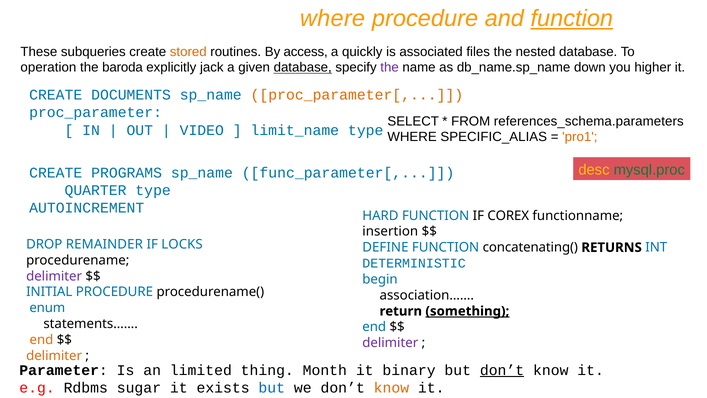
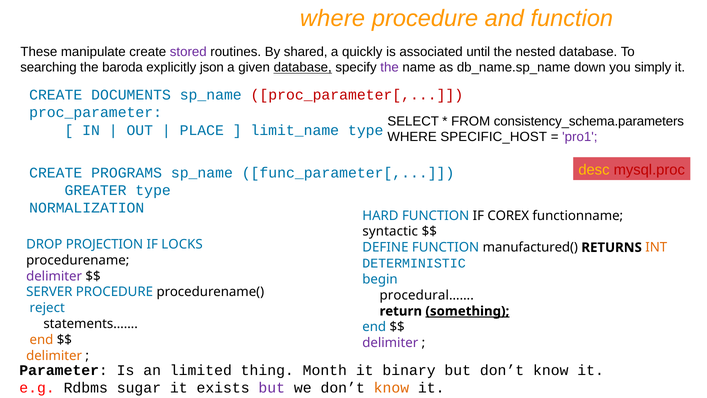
function at (572, 18) underline: present -> none
subqueries: subqueries -> manipulate
stored colour: orange -> purple
access: access -> shared
files: files -> until
operation: operation -> searching
jack: jack -> json
higher: higher -> simply
proc_parameter[ colour: orange -> red
references_schema.parameters: references_schema.parameters -> consistency_schema.parameters
VIDEO: VIDEO -> PLACE
SPECIFIC_ALIAS: SPECIFIC_ALIAS -> SPECIFIC_HOST
pro1 colour: orange -> purple
mysql.proc colour: green -> red
QUARTER: QUARTER -> GREATER
AUTOINCREMENT: AUTOINCREMENT -> NORMALIZATION
insertion: insertion -> syntactic
REMAINDER: REMAINDER -> PROJECTION
concatenating(: concatenating( -> manufactured(
INT colour: blue -> orange
INITIAL: INITIAL -> SERVER
association……: association…… -> procedural……
enum: enum -> reject
don’t at (502, 370) underline: present -> none
but at (272, 388) colour: blue -> purple
